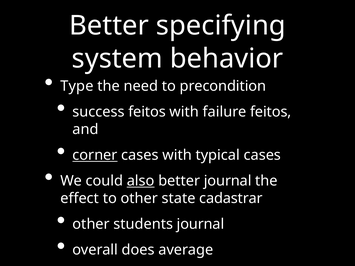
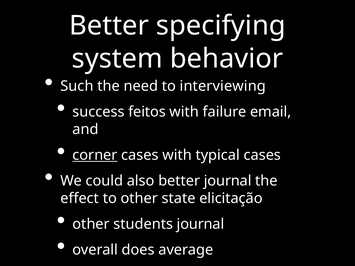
Type: Type -> Such
precondition: precondition -> interviewing
failure feitos: feitos -> email
also underline: present -> none
cadastrar: cadastrar -> elicitação
